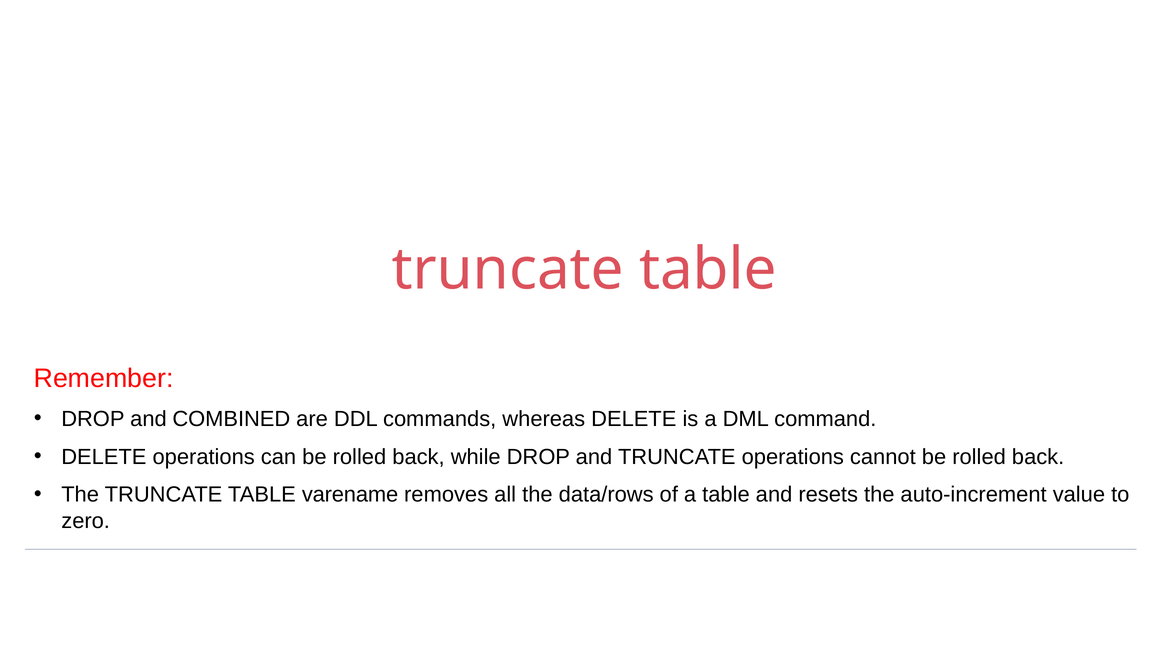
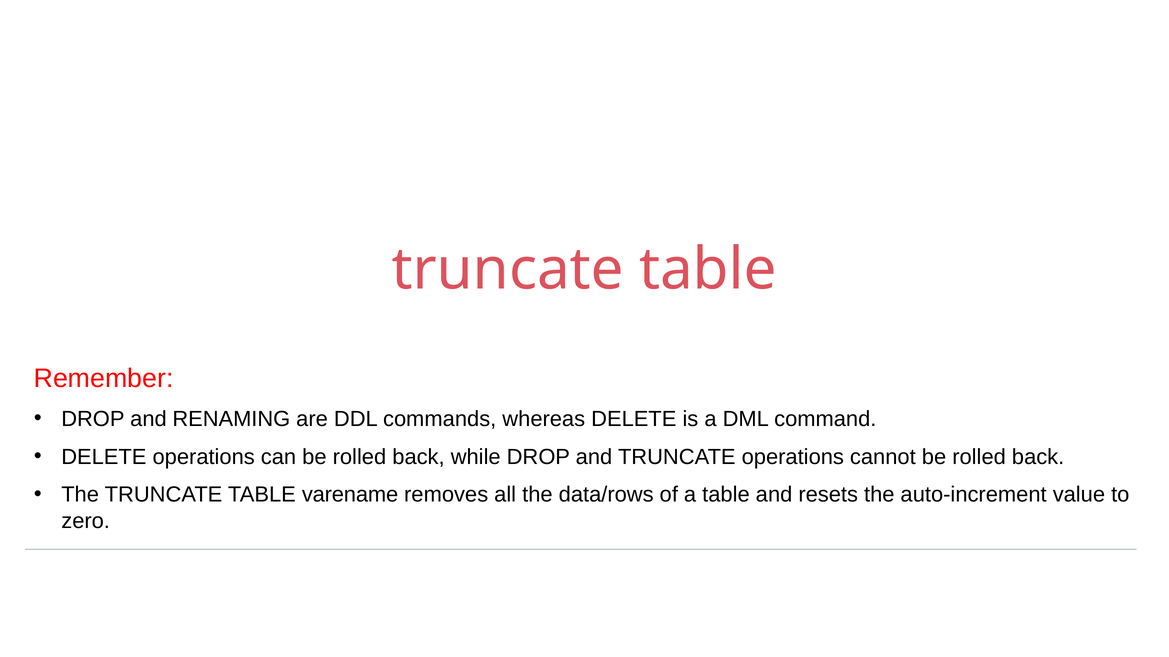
COMBINED: COMBINED -> RENAMING
